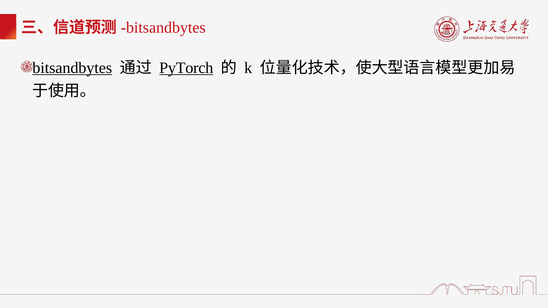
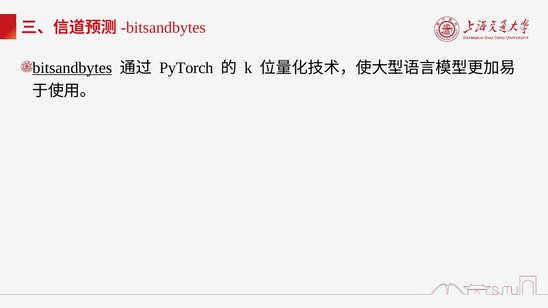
PyTorch underline: present -> none
